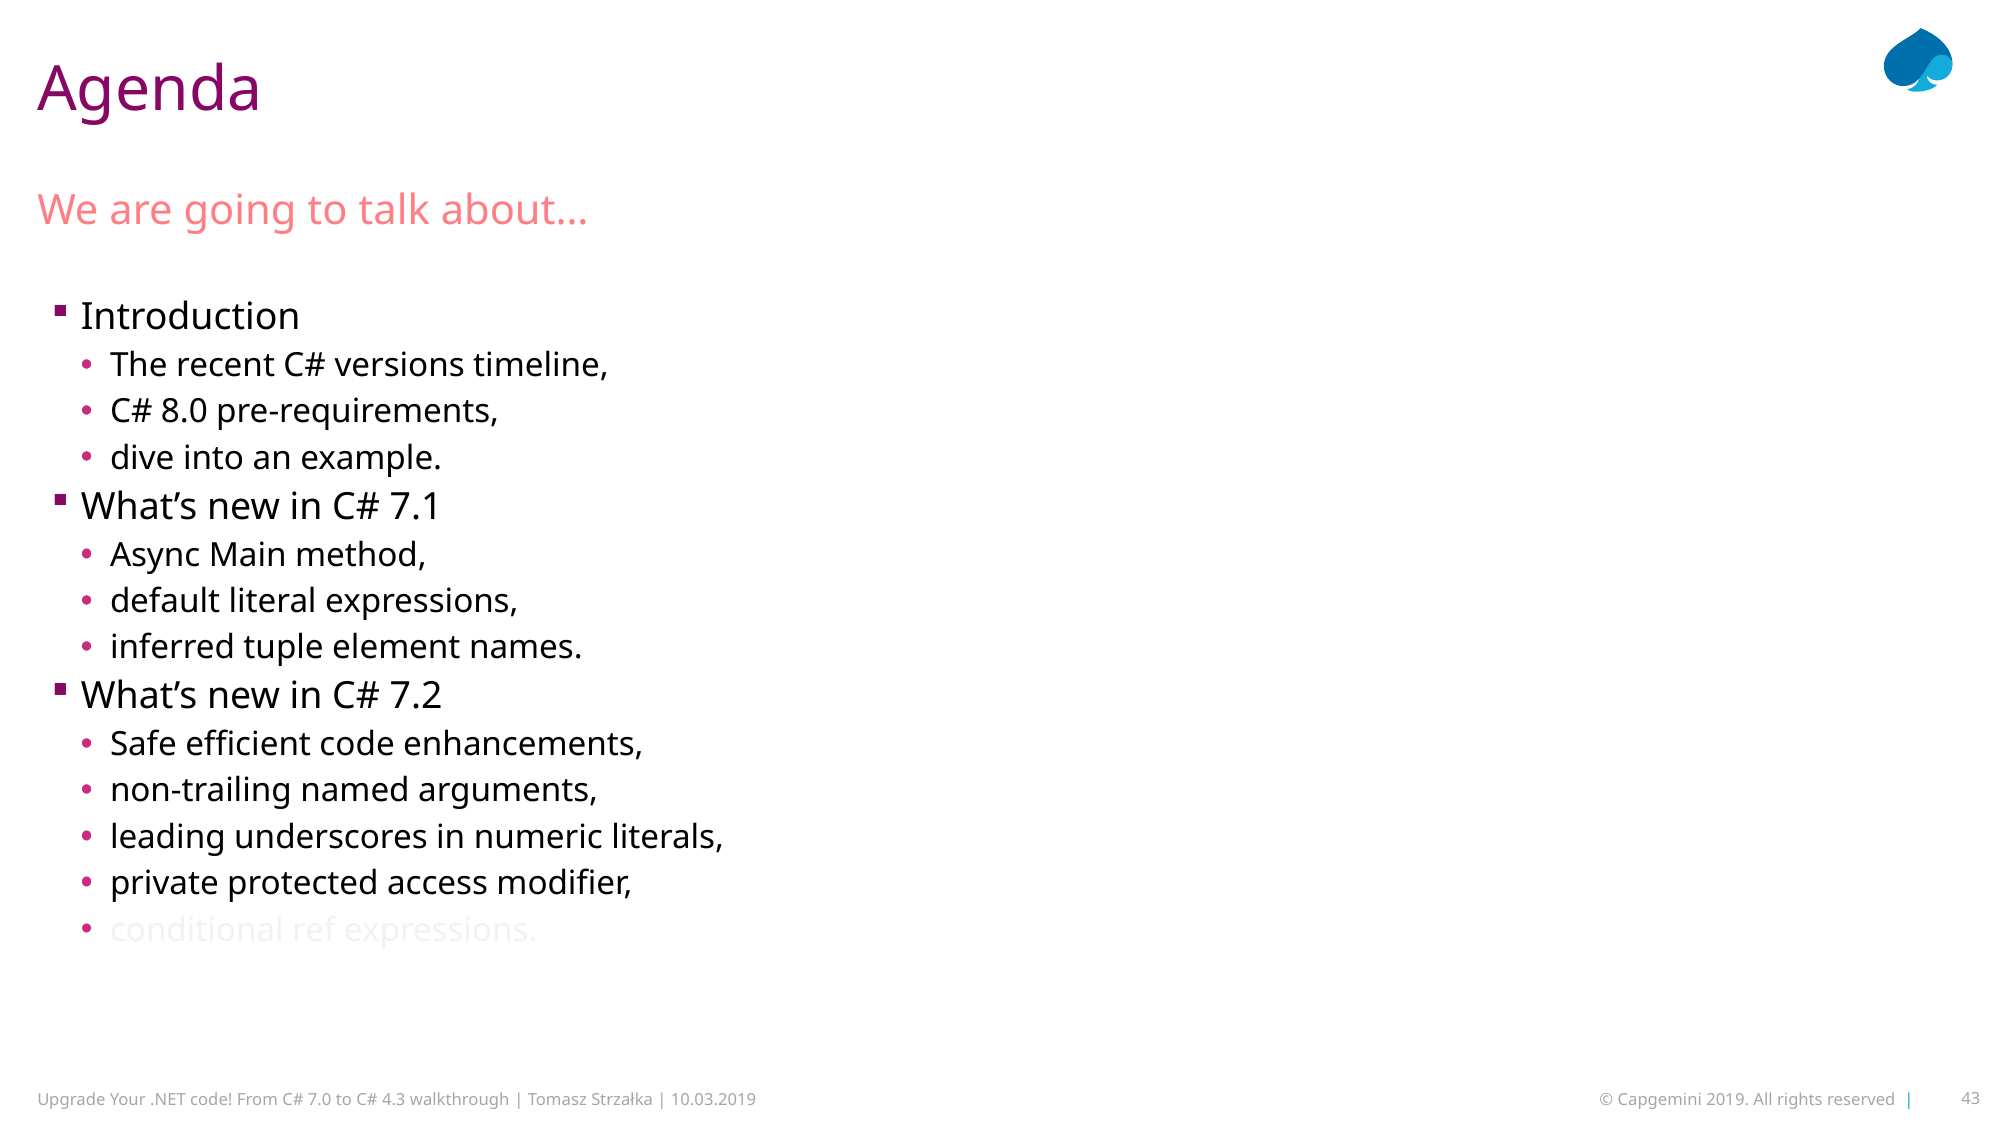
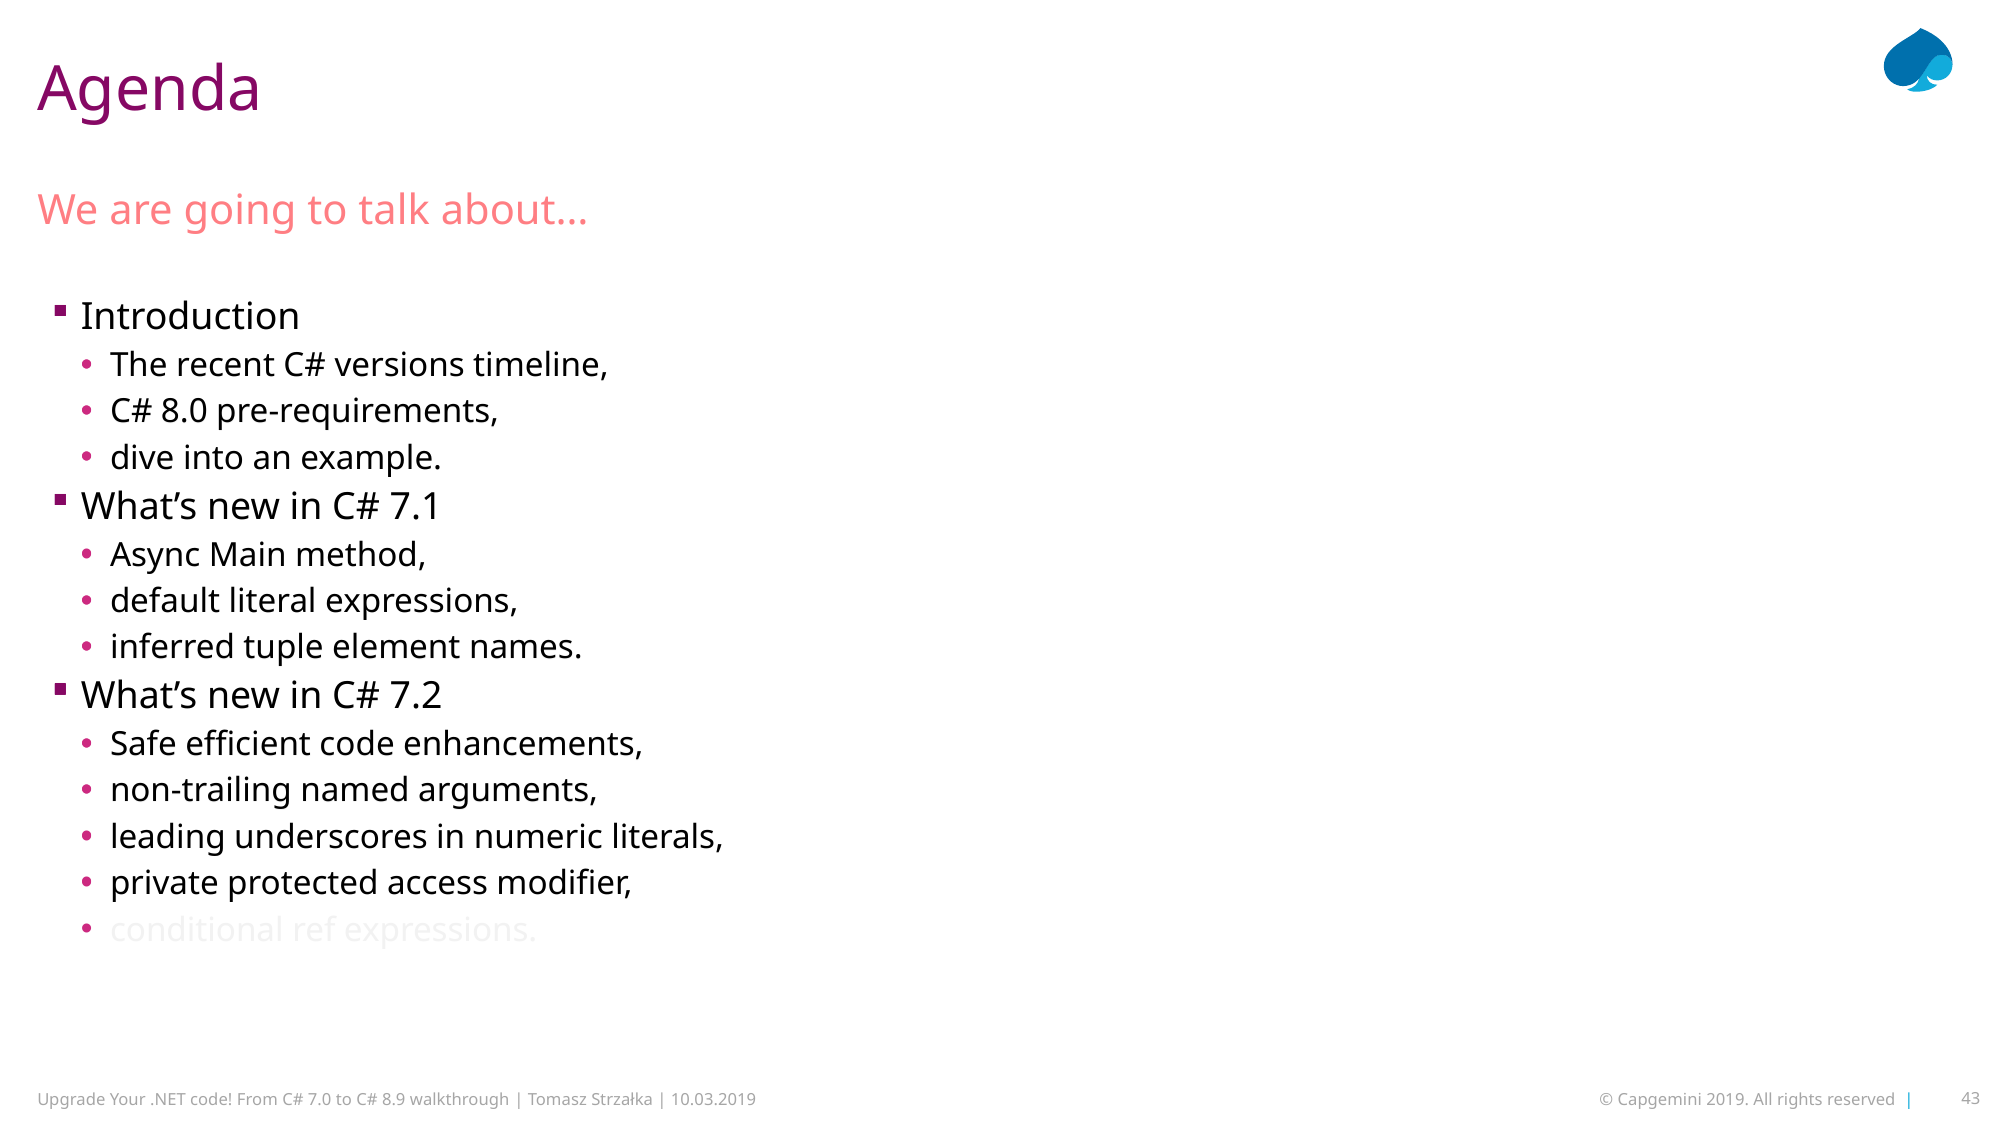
4.3: 4.3 -> 8.9
